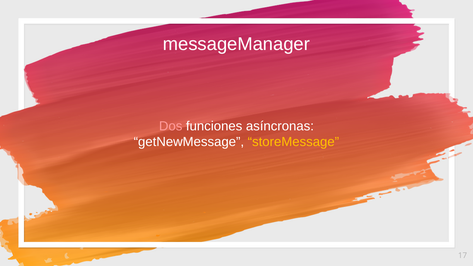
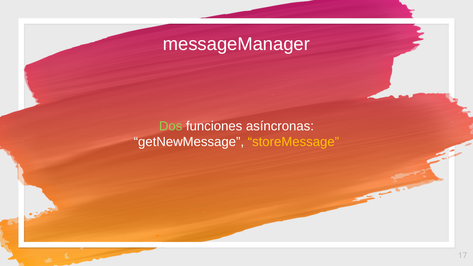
Dos colour: pink -> light green
